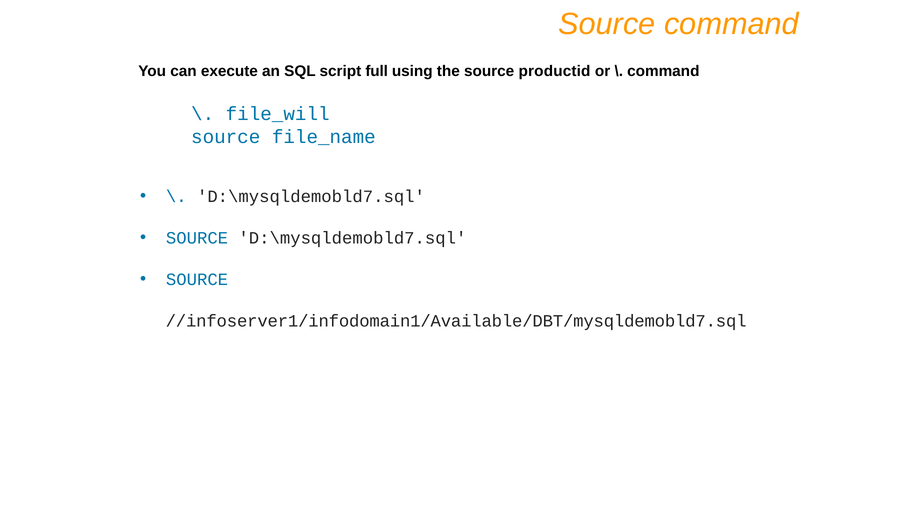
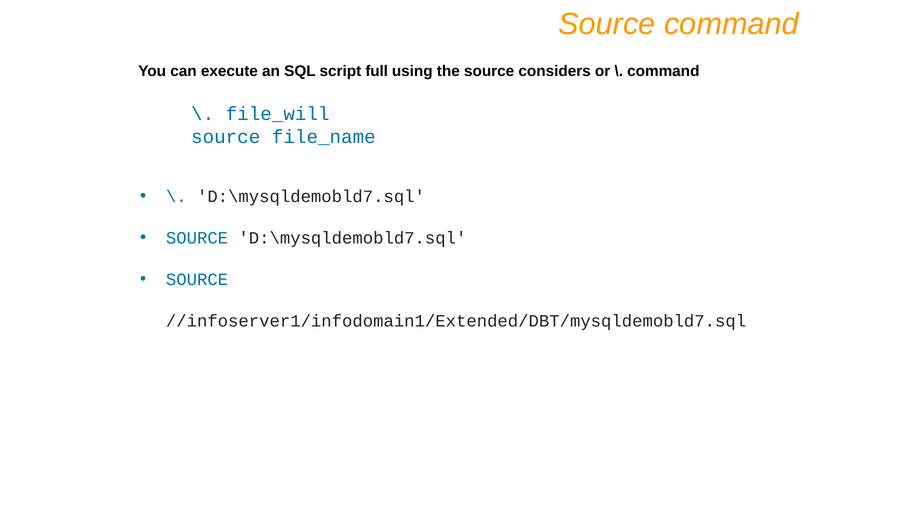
productid: productid -> considers
//infoserver1/infodomain1/Available/DBT/mysqldemobld7.sql: //infoserver1/infodomain1/Available/DBT/mysqldemobld7.sql -> //infoserver1/infodomain1/Extended/DBT/mysqldemobld7.sql
